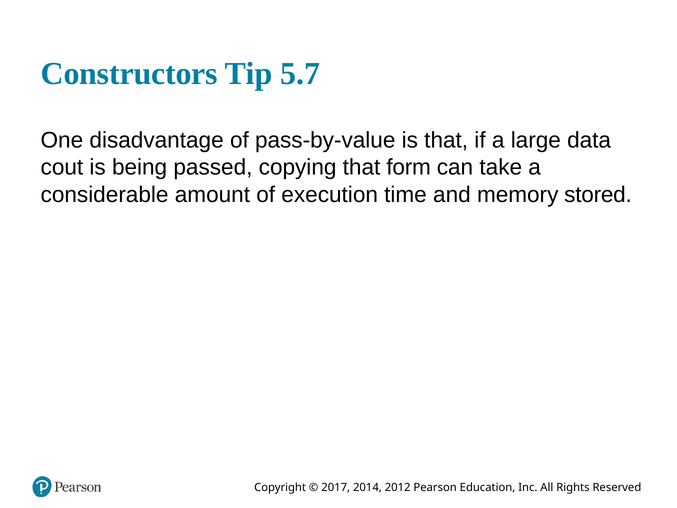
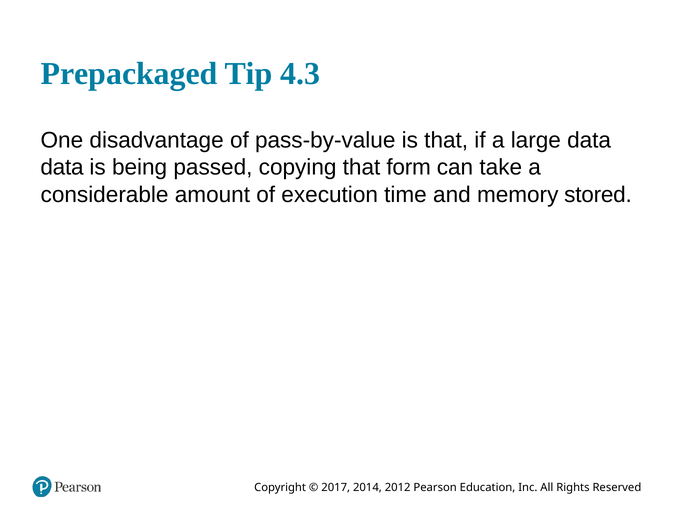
Constructors: Constructors -> Prepackaged
5.7: 5.7 -> 4.3
cout at (62, 167): cout -> data
